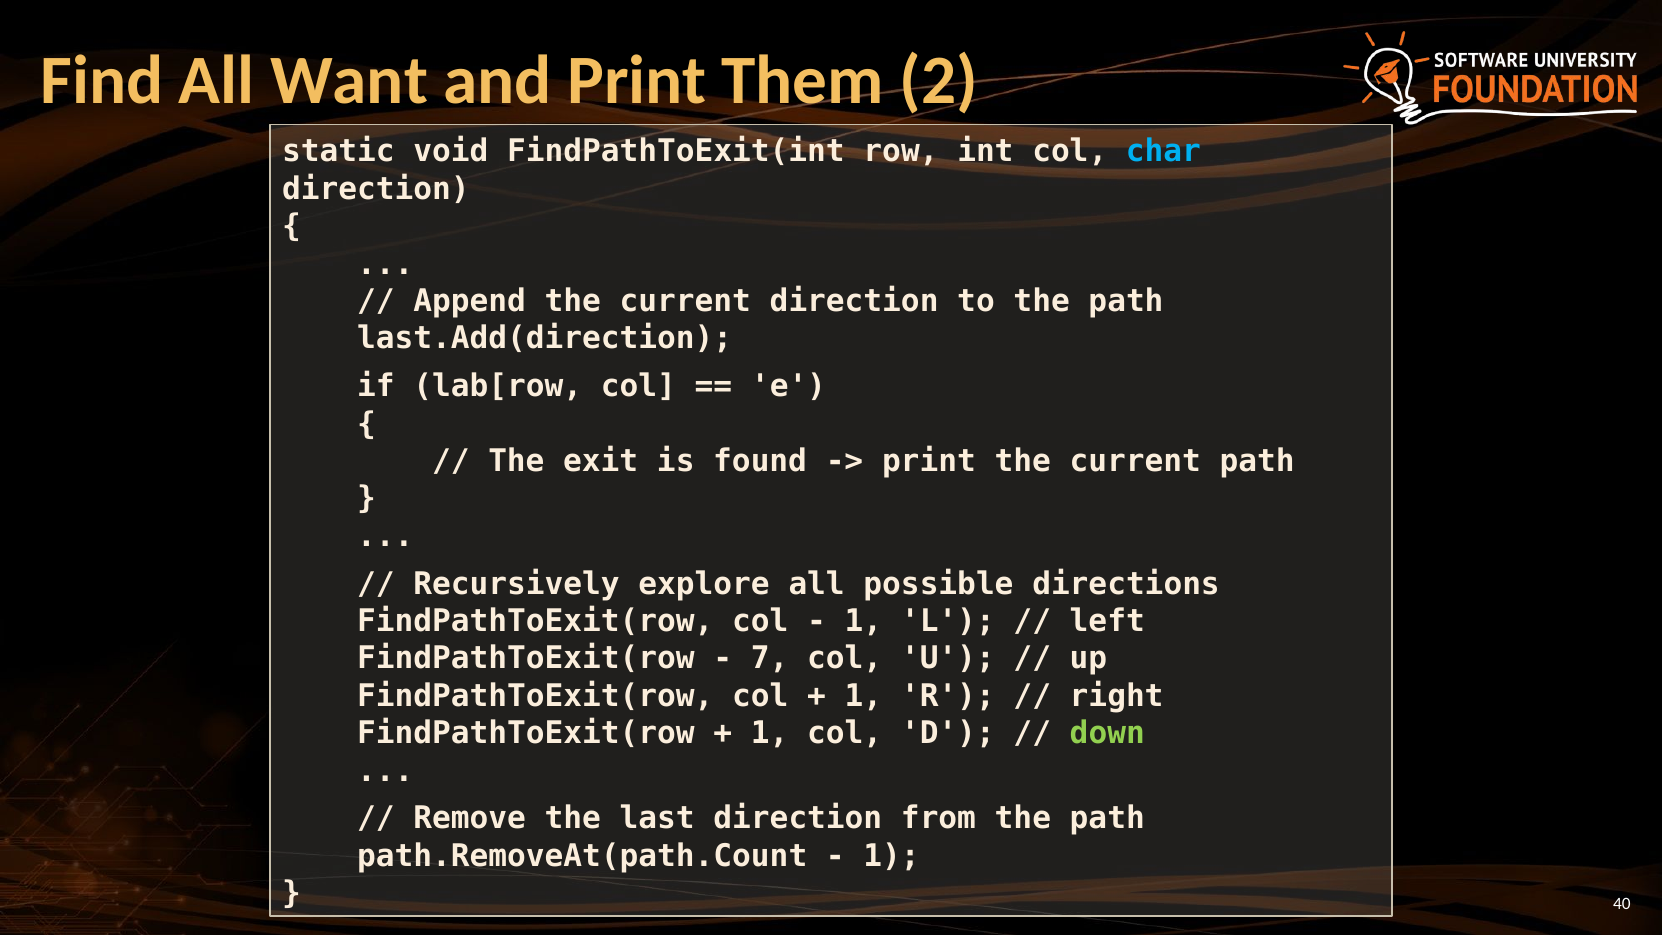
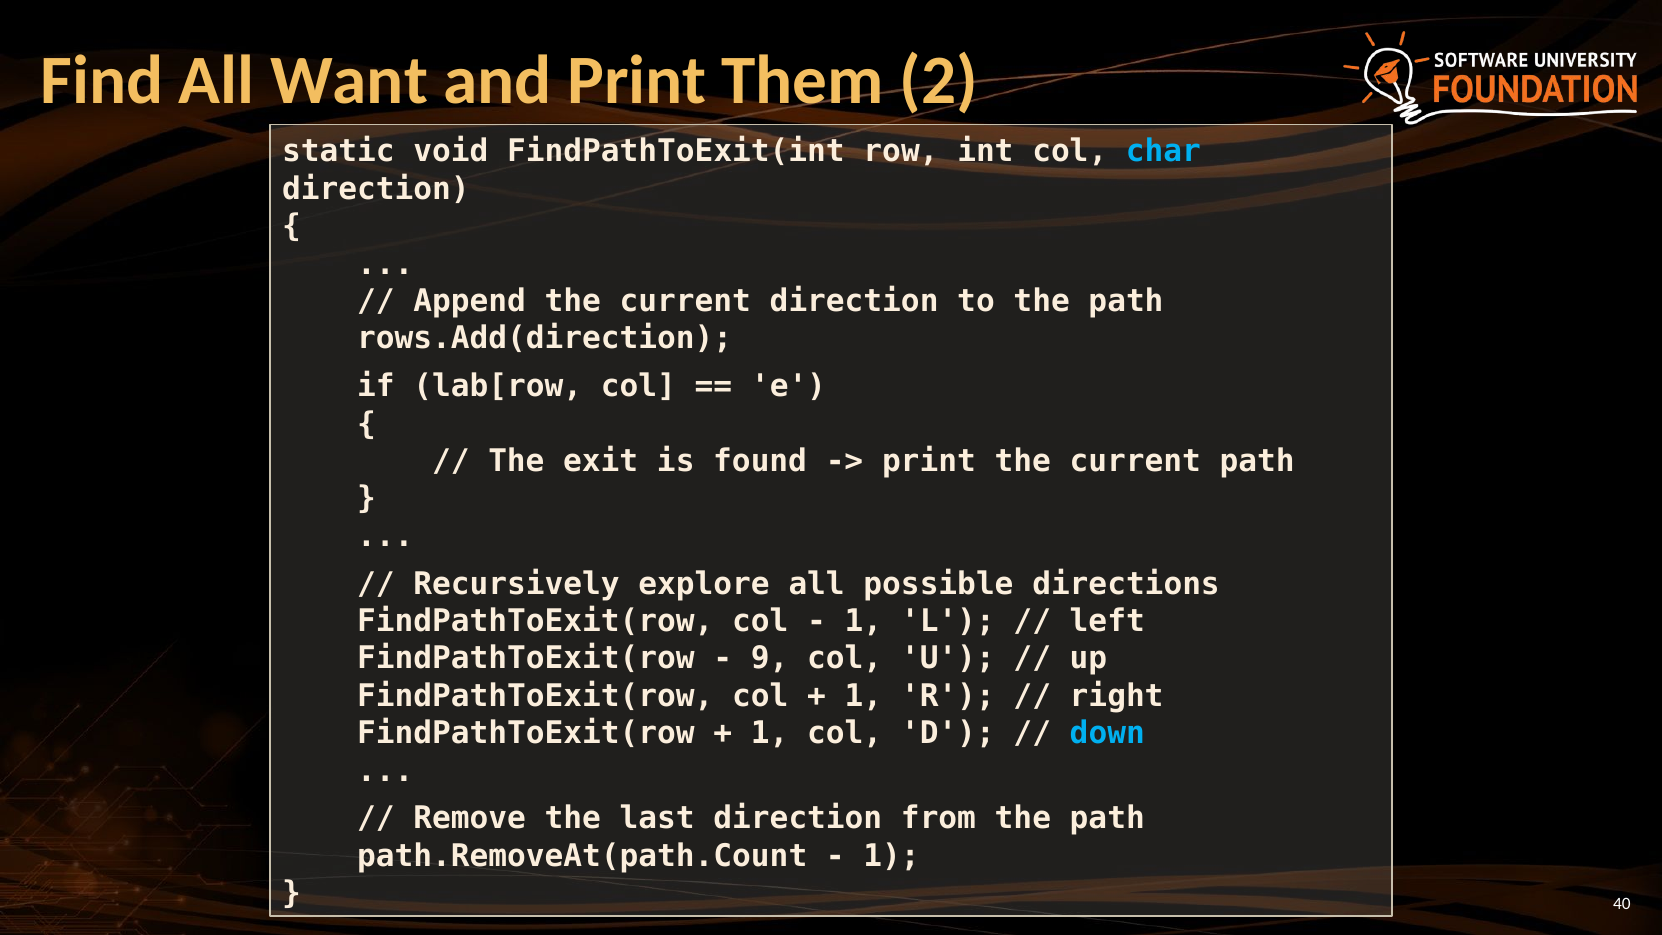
last.Add(direction: last.Add(direction -> rows.Add(direction
7: 7 -> 9
down colour: light green -> light blue
